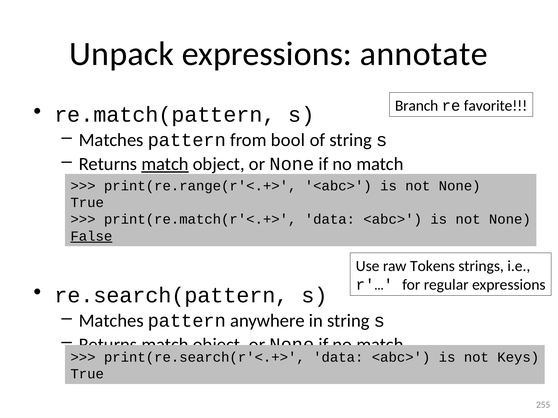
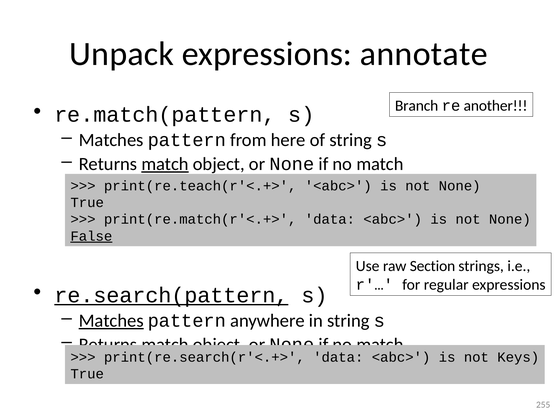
favorite: favorite -> another
bool: bool -> here
print(re.range(r'<.+>: print(re.range(r'<.+> -> print(re.teach(r'<.+>
Tokens: Tokens -> Section
re.search(pattern underline: none -> present
Matches at (111, 321) underline: none -> present
